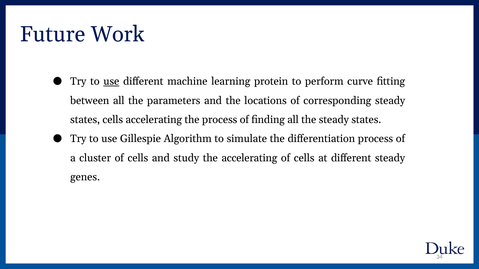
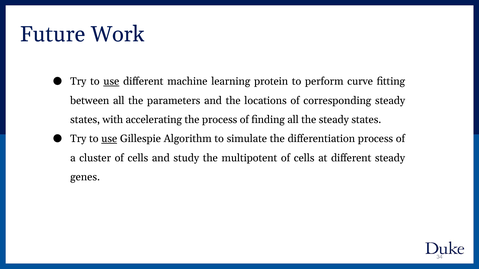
states cells: cells -> with
use at (109, 139) underline: none -> present
the accelerating: accelerating -> multipotent
